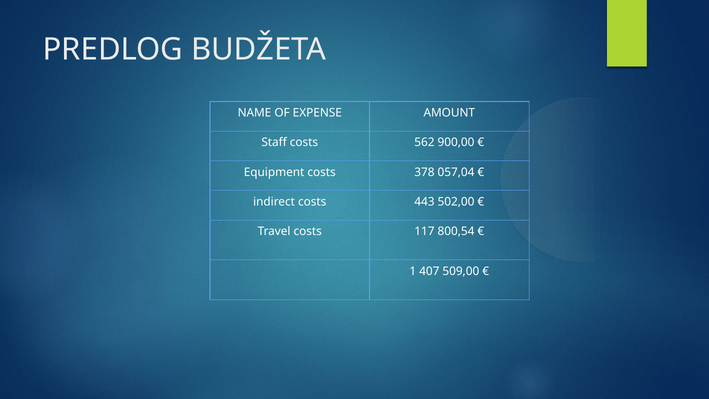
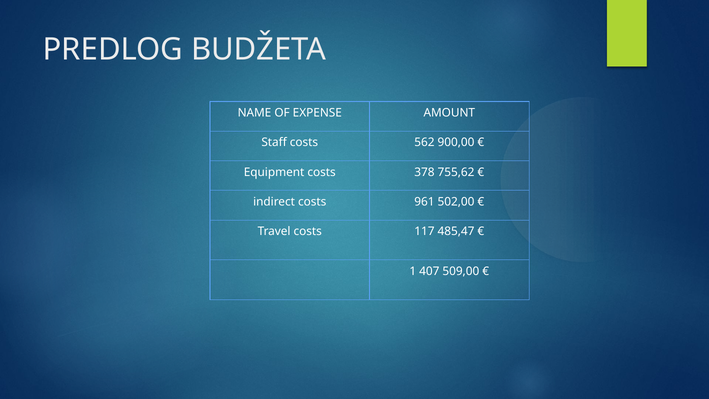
057,04: 057,04 -> 755,62
443: 443 -> 961
800,54: 800,54 -> 485,47
